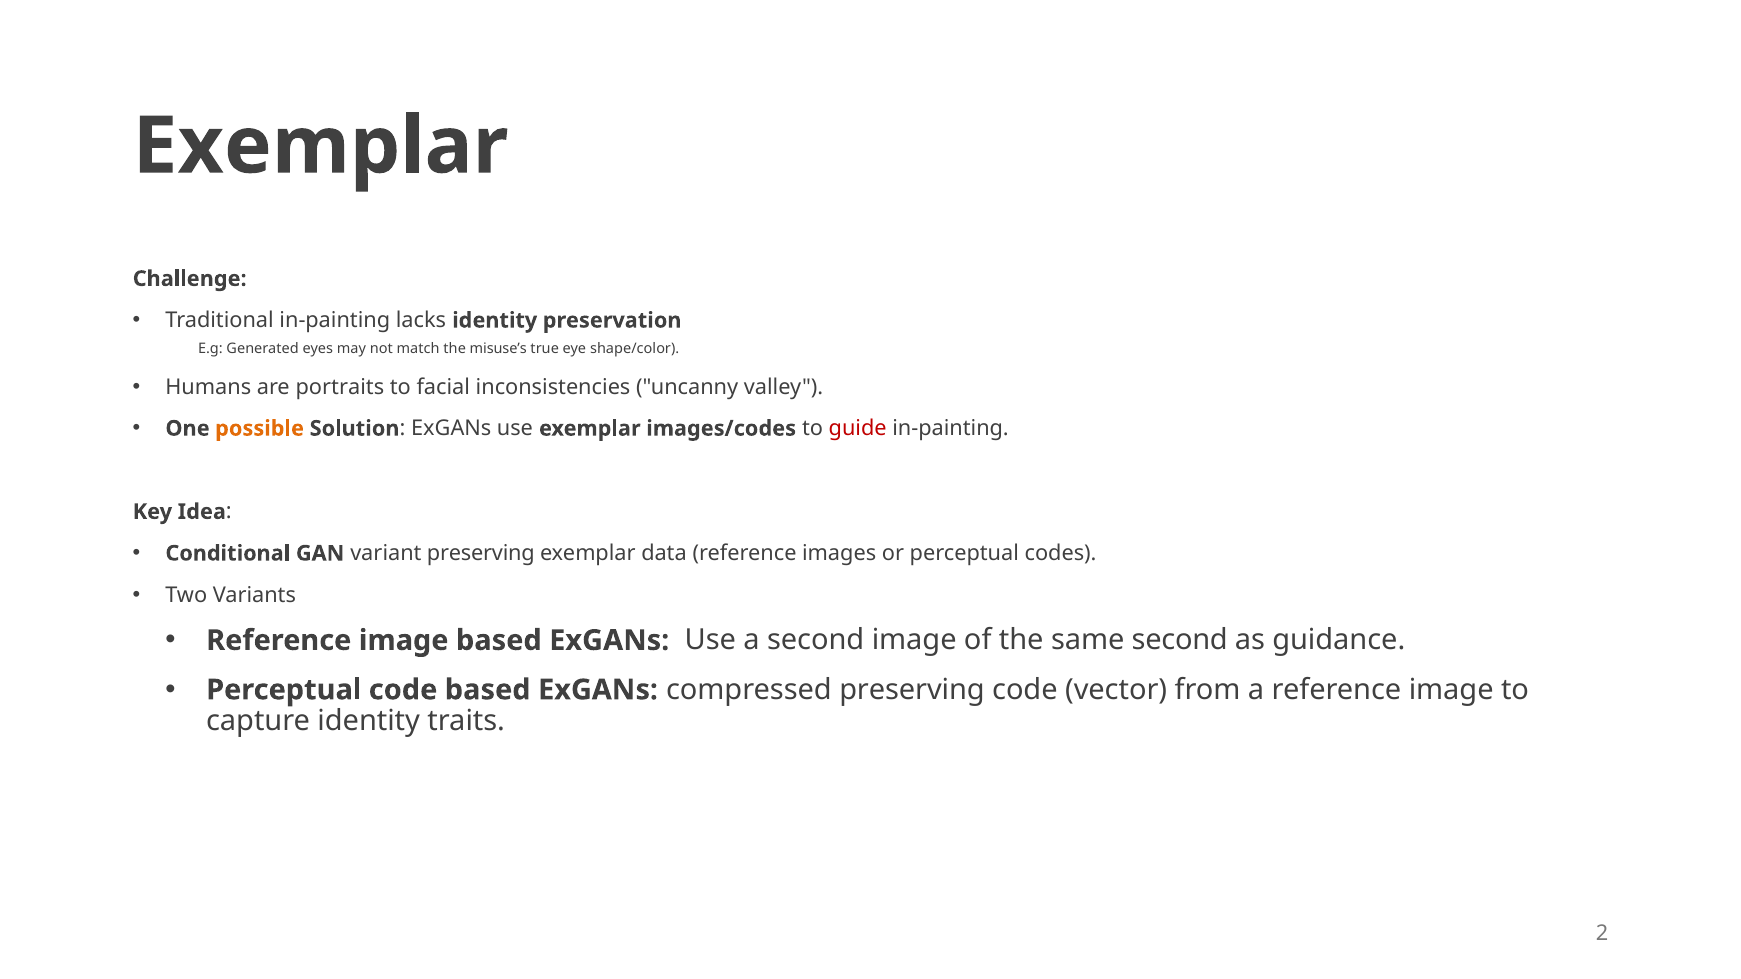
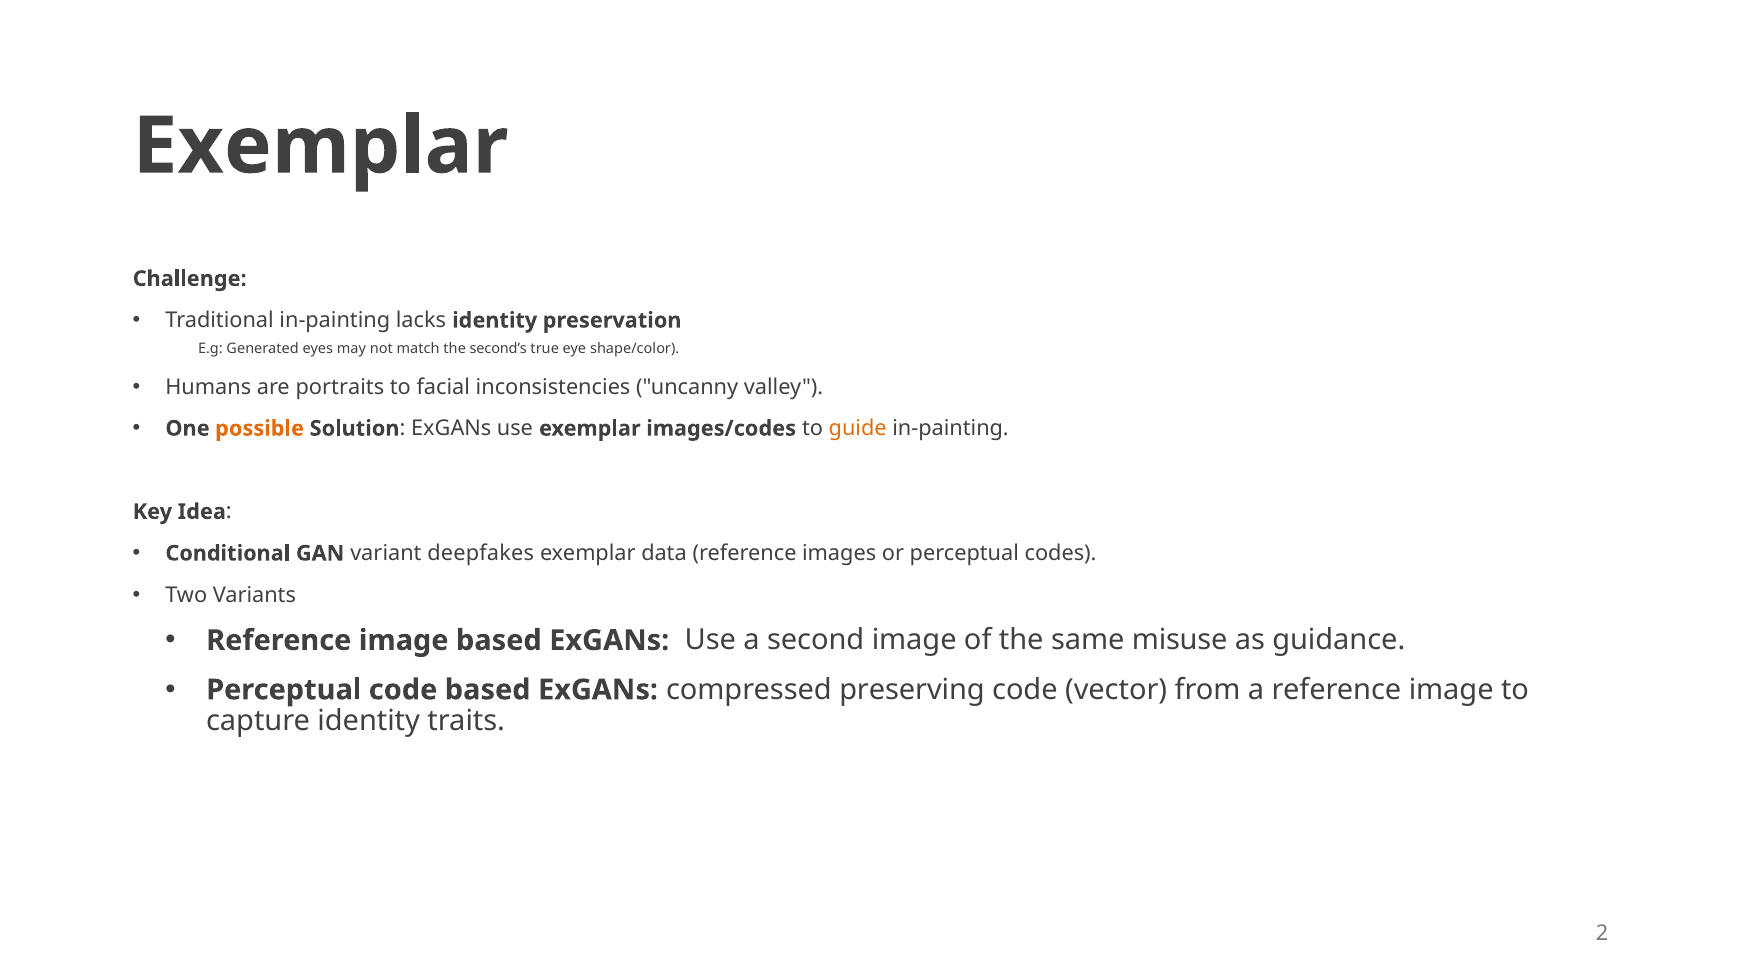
misuse’s: misuse’s -> second’s
guide colour: red -> orange
variant preserving: preserving -> deepfakes
same second: second -> misuse
